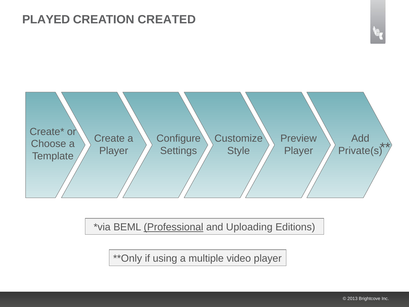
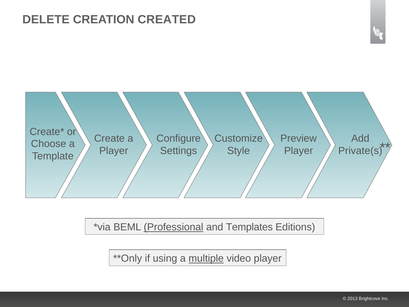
PLAYED: PLAYED -> DELETE
Uploading: Uploading -> Templates
multiple underline: none -> present
